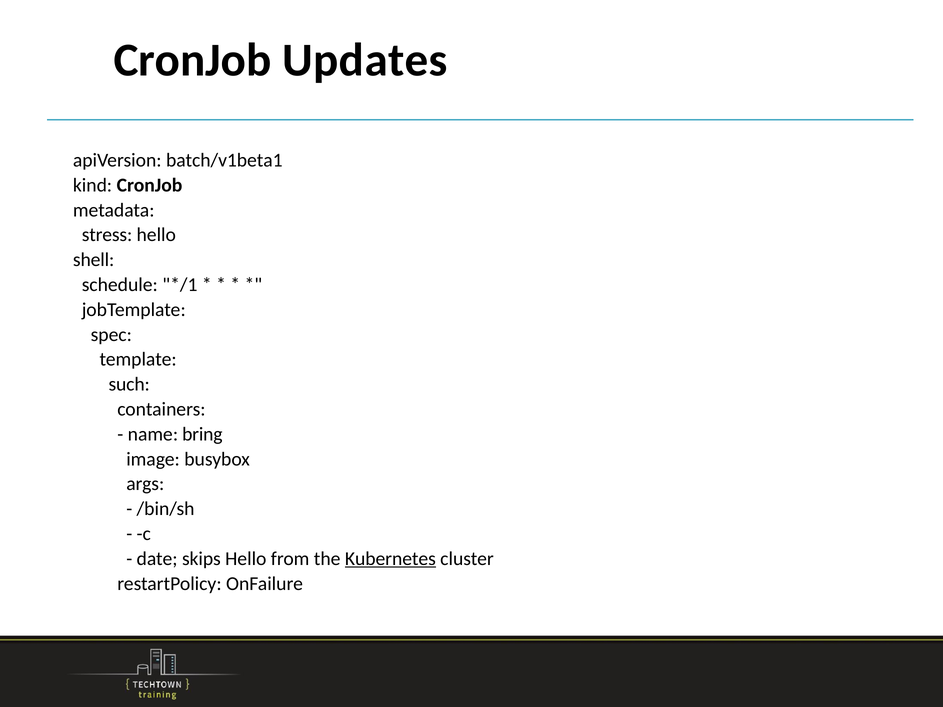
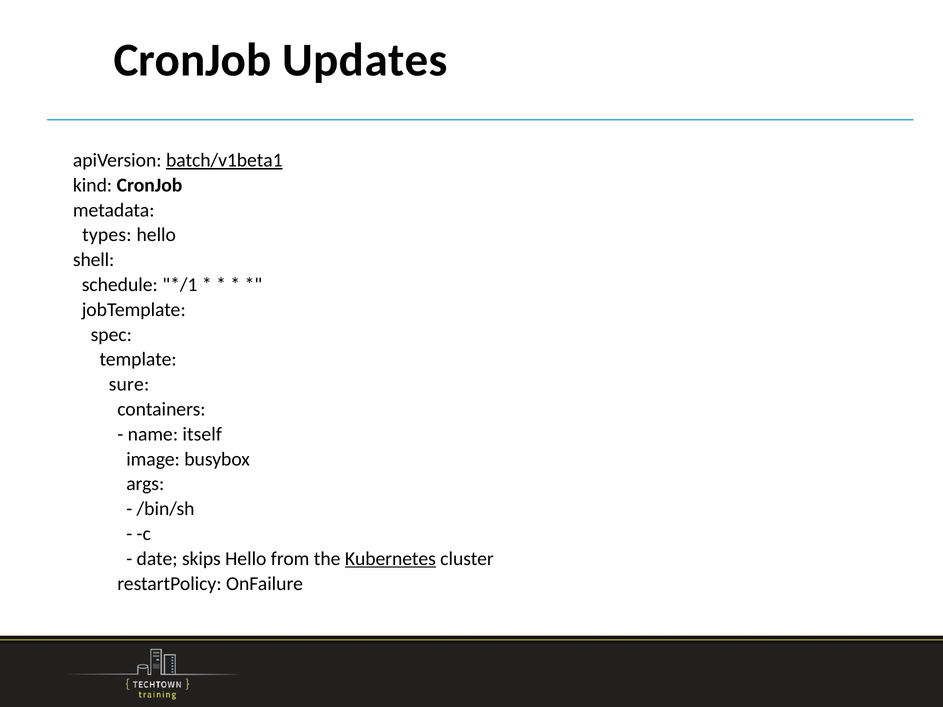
batch/v1beta1 underline: none -> present
stress: stress -> types
such: such -> sure
bring: bring -> itself
